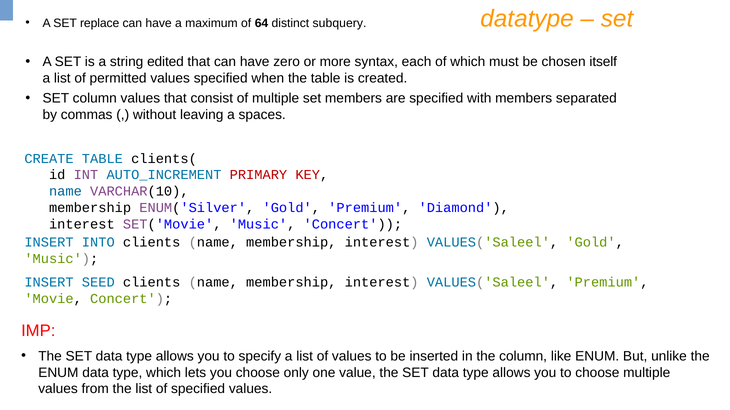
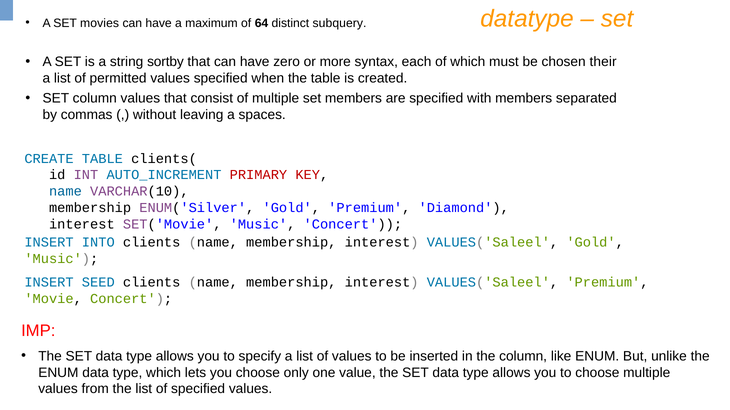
replace: replace -> movies
edited: edited -> sortby
itself: itself -> their
